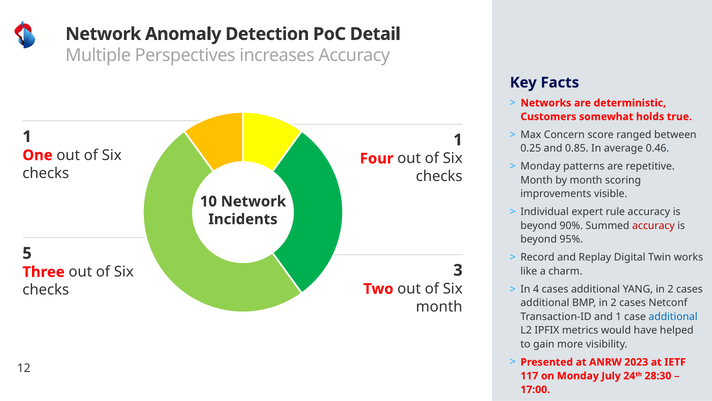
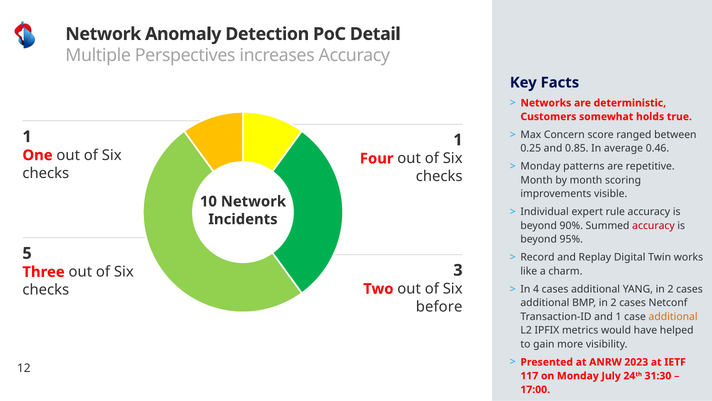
month at (439, 306): month -> before
additional at (673, 316) colour: blue -> orange
28:30: 28:30 -> 31:30
